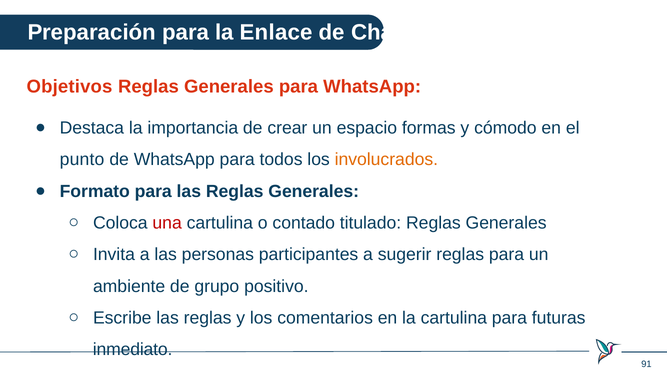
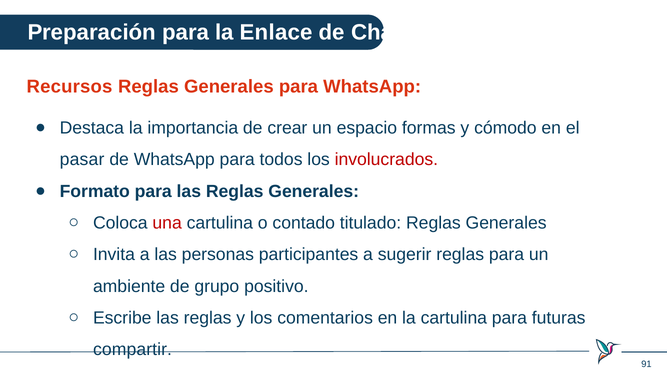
Objetivos: Objetivos -> Recursos
punto: punto -> pasar
involucrados colour: orange -> red
inmediato: inmediato -> compartir
